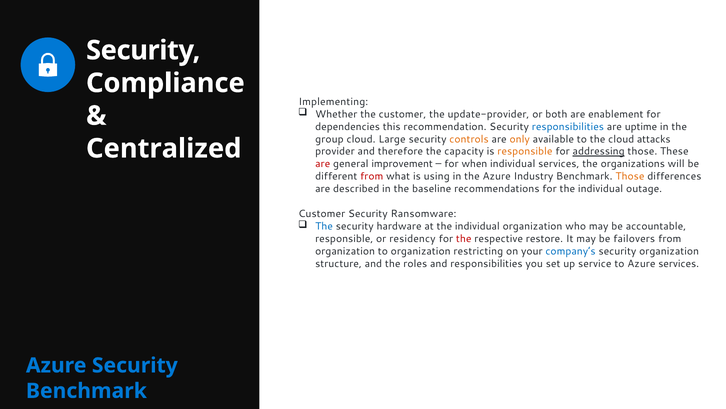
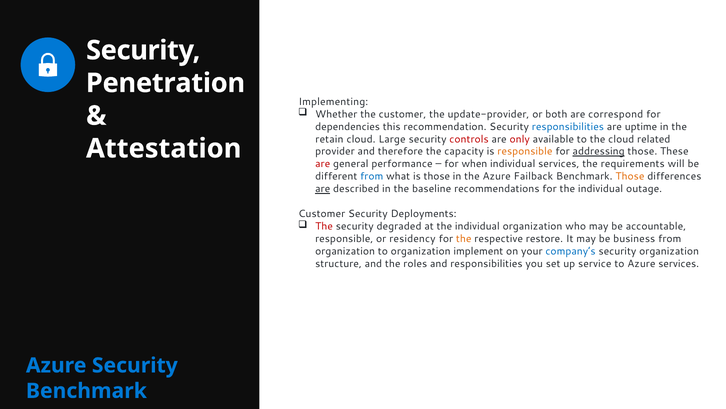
Compliance: Compliance -> Penetration
enablement: enablement -> correspond
group: group -> retain
controls colour: orange -> red
only colour: orange -> red
attacks: attacks -> related
Centralized: Centralized -> Attestation
improvement: improvement -> performance
organizations: organizations -> requirements
from at (372, 176) colour: red -> blue
is using: using -> those
Industry: Industry -> Failback
are at (323, 189) underline: none -> present
Ransomware: Ransomware -> Deployments
The at (324, 226) colour: blue -> red
hardware: hardware -> degraded
the at (464, 239) colour: red -> orange
failovers: failovers -> business
restricting: restricting -> implement
